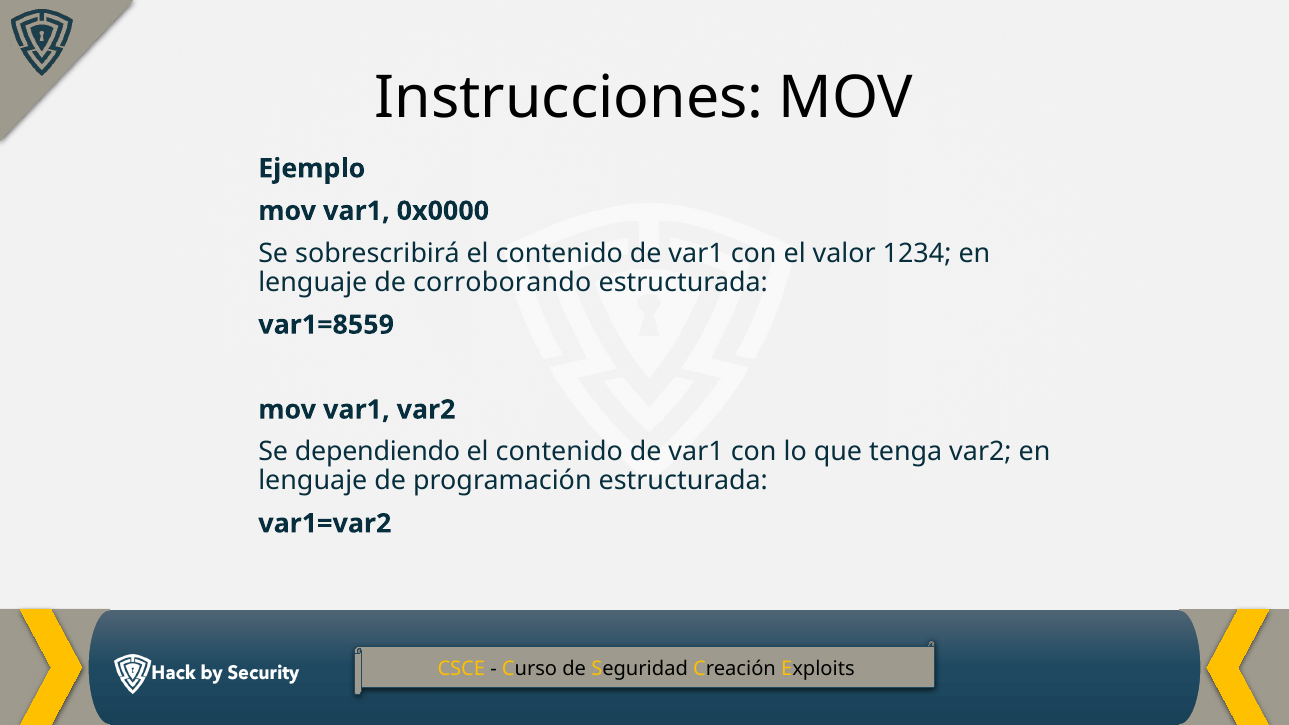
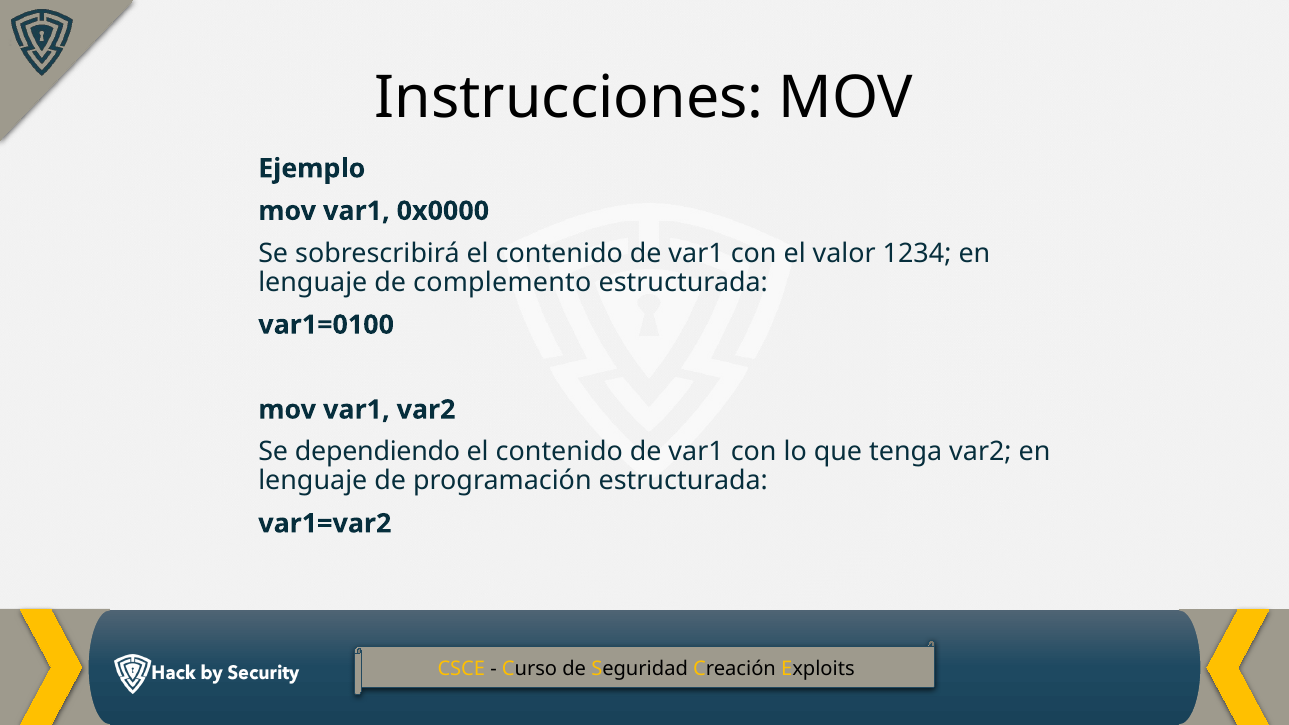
corroborando: corroborando -> complemento
var1=8559: var1=8559 -> var1=0100
